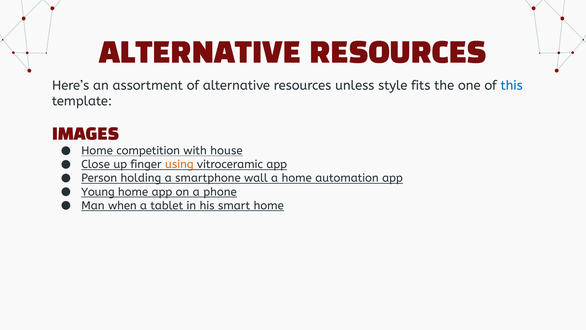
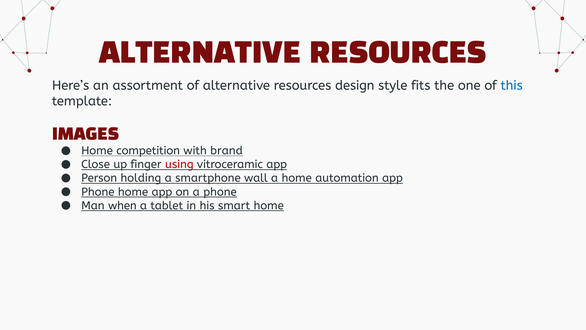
unless: unless -> design
house: house -> brand
using colour: orange -> red
Young at (98, 192): Young -> Phone
